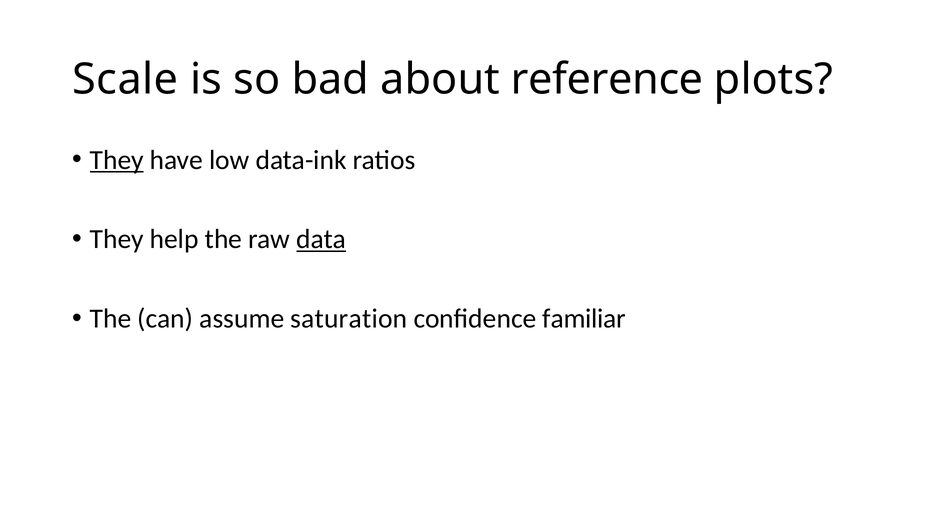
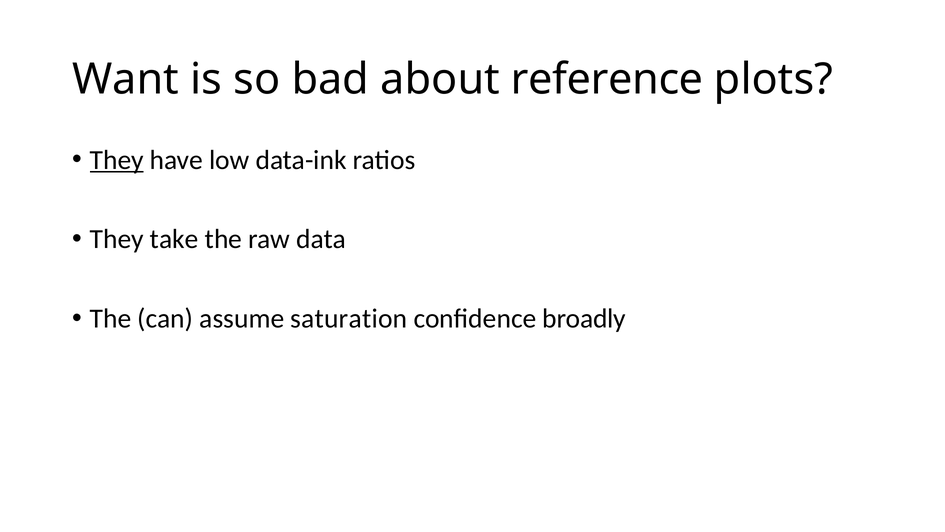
Scale: Scale -> Want
help: help -> take
data underline: present -> none
familiar: familiar -> broadly
